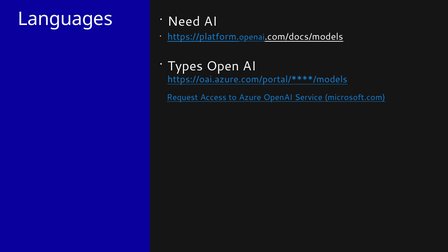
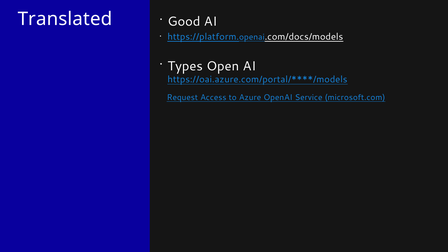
Languages: Languages -> Translated
Need: Need -> Good
